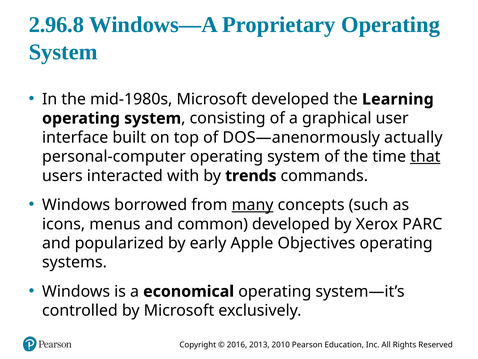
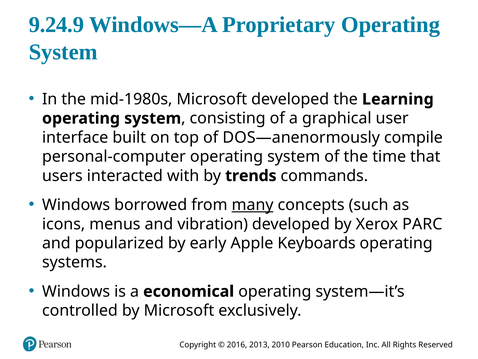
2.96.8: 2.96.8 -> 9.24.9
actually: actually -> compile
that underline: present -> none
common: common -> vibration
Objectives: Objectives -> Keyboards
